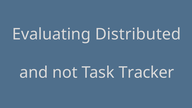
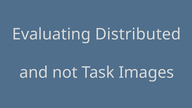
Tracker: Tracker -> Images
